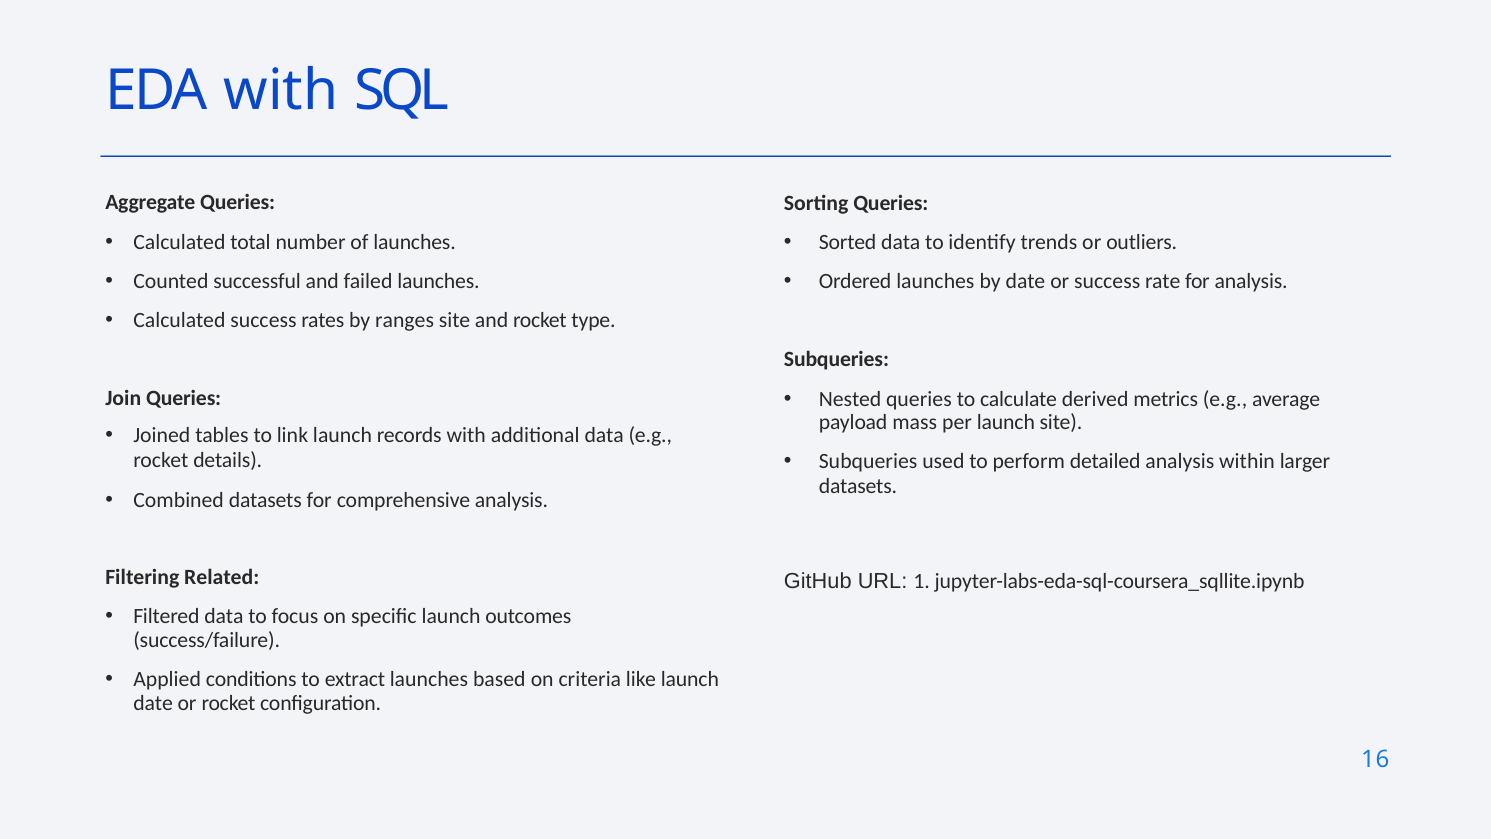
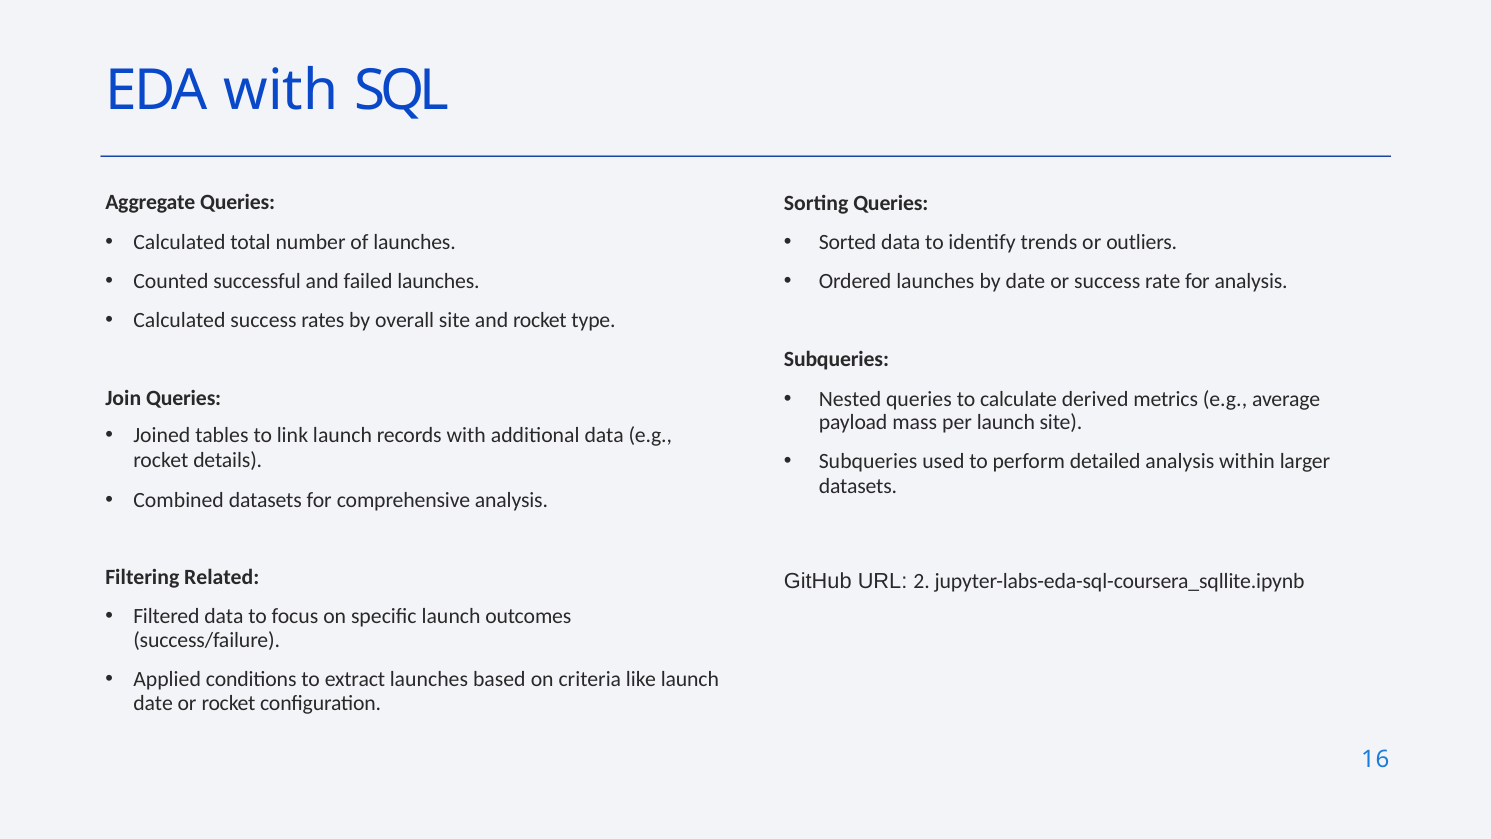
ranges: ranges -> overall
1: 1 -> 2
